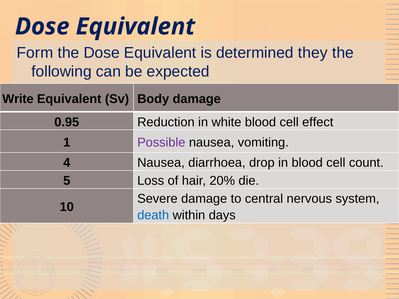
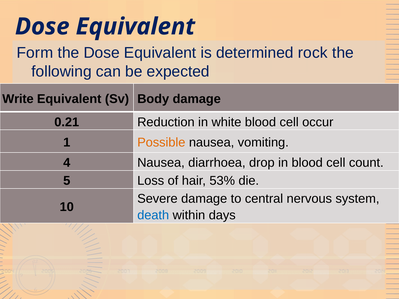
they: they -> rock
0.95: 0.95 -> 0.21
effect: effect -> occur
Possible colour: purple -> orange
20%: 20% -> 53%
